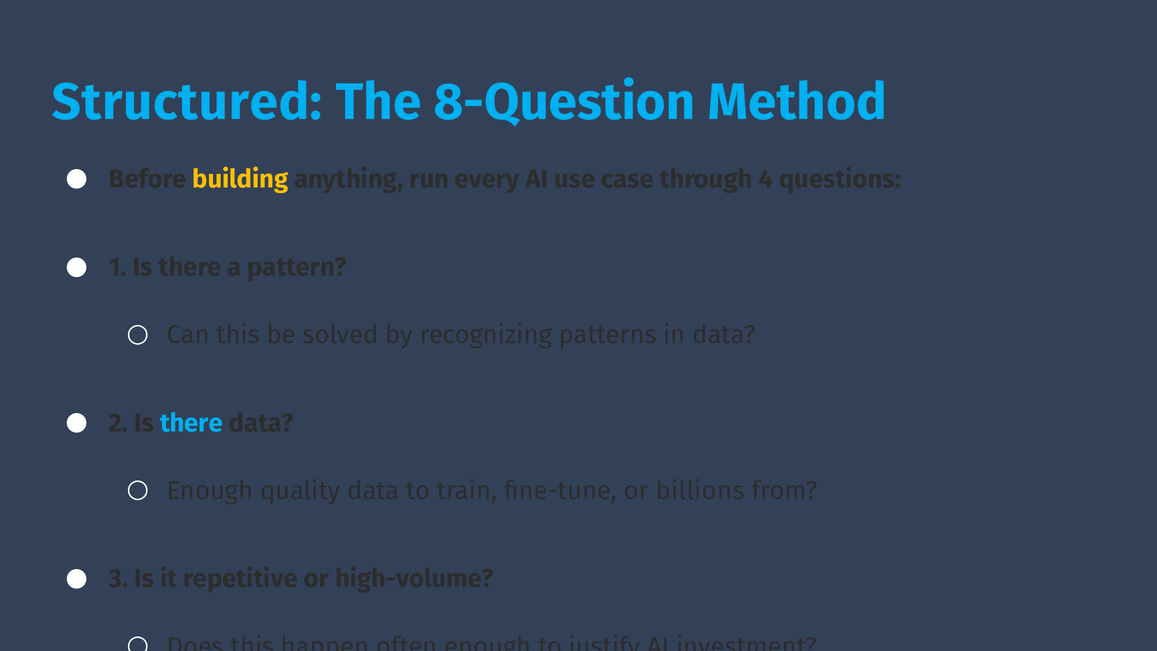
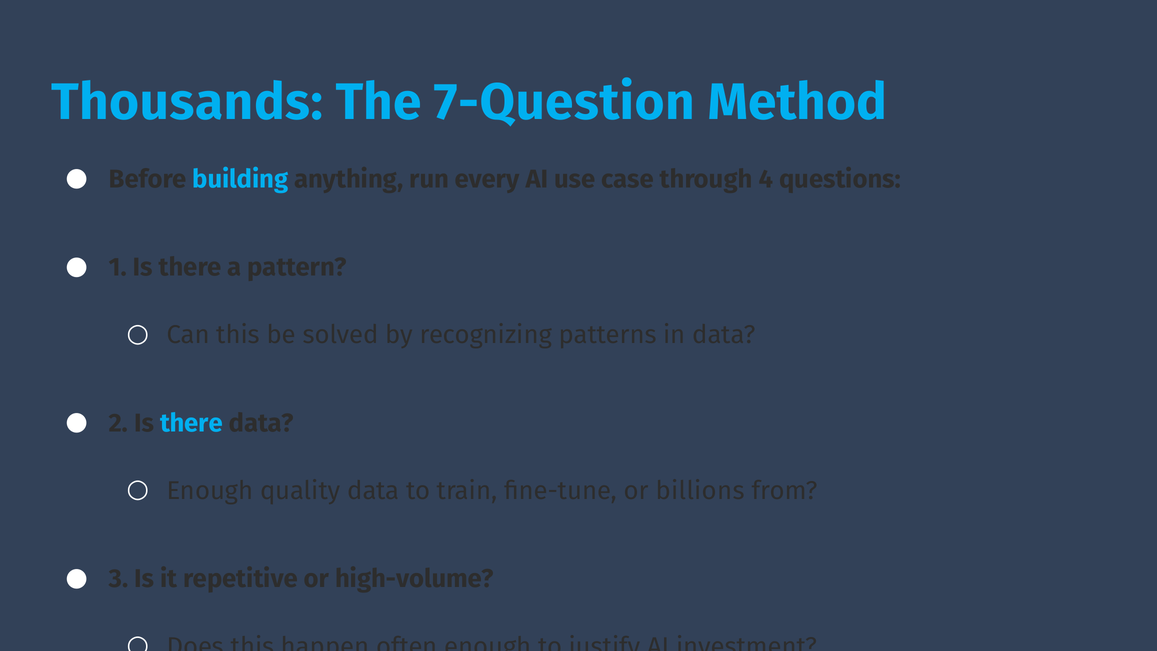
Structured: Structured -> Thousands
8-Question: 8-Question -> 7-Question
building colour: yellow -> light blue
